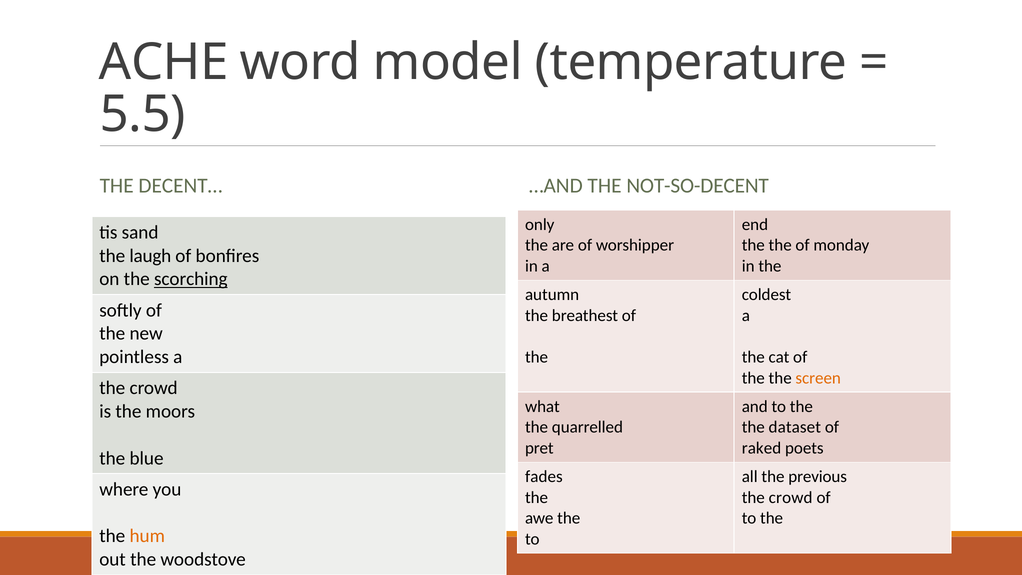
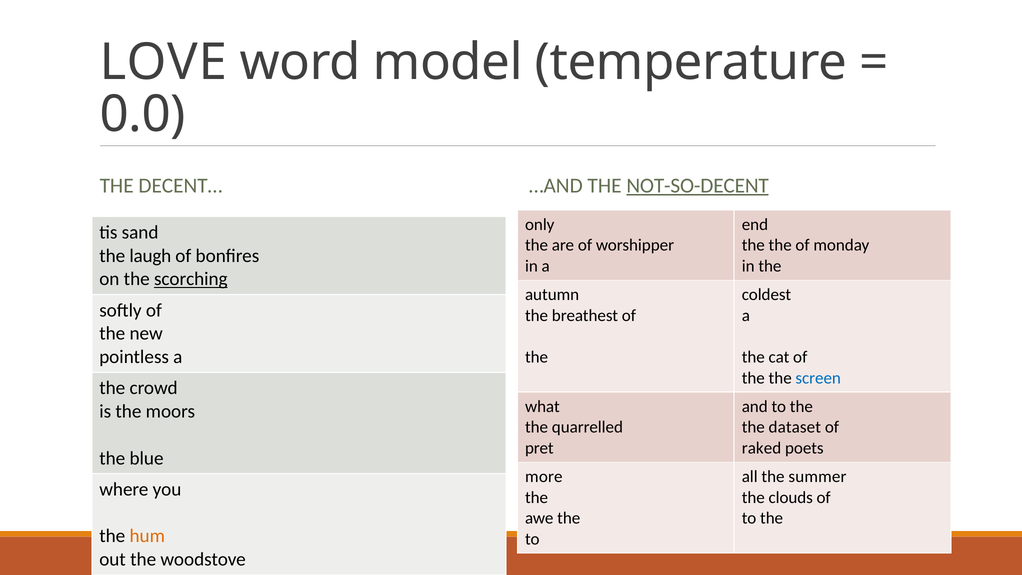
ACHE: ACHE -> LOVE
5.5: 5.5 -> 0.0
NOT-SO-DECENT underline: none -> present
screen colour: orange -> blue
fades: fades -> more
previous: previous -> summer
crowd at (791, 497): crowd -> clouds
